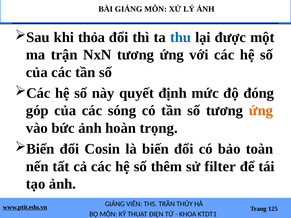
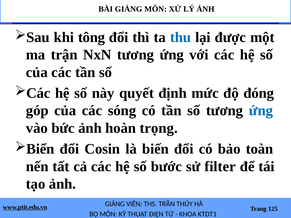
thỏa: thỏa -> tông
ứng at (261, 111) colour: orange -> blue
thêm: thêm -> bước
